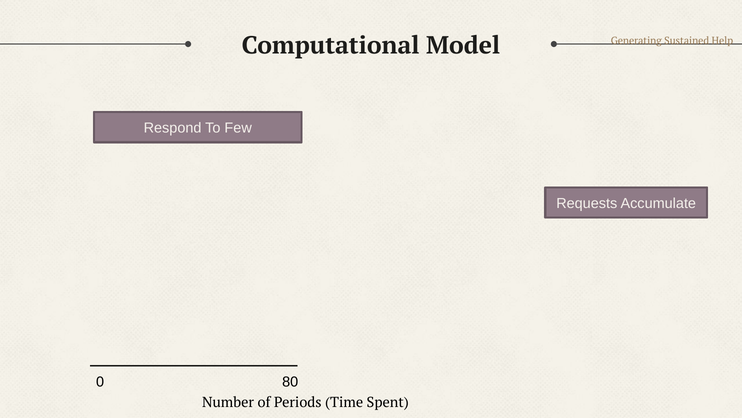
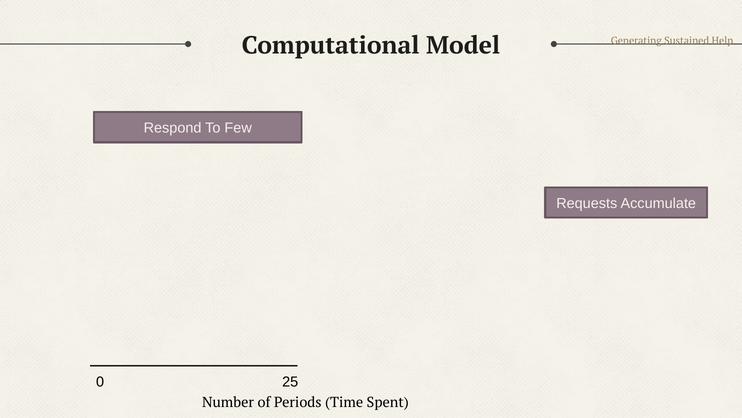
80: 80 -> 25
